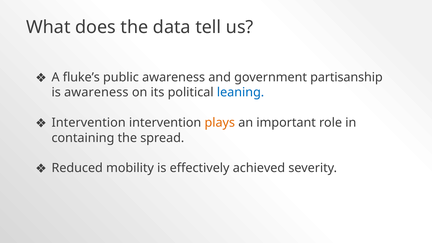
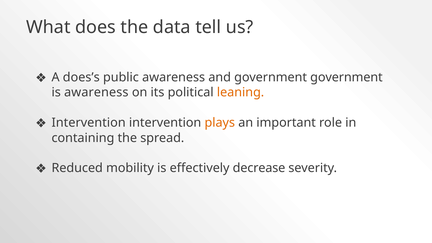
fluke’s: fluke’s -> does’s
government partisanship: partisanship -> government
leaning colour: blue -> orange
achieved: achieved -> decrease
